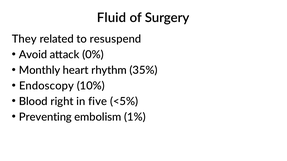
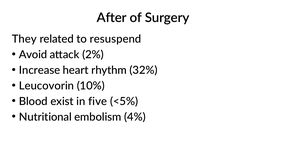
Fluid: Fluid -> After
0%: 0% -> 2%
Monthly: Monthly -> Increase
35%: 35% -> 32%
Endoscopy: Endoscopy -> Leucovorin
right: right -> exist
Preventing: Preventing -> Nutritional
1%: 1% -> 4%
